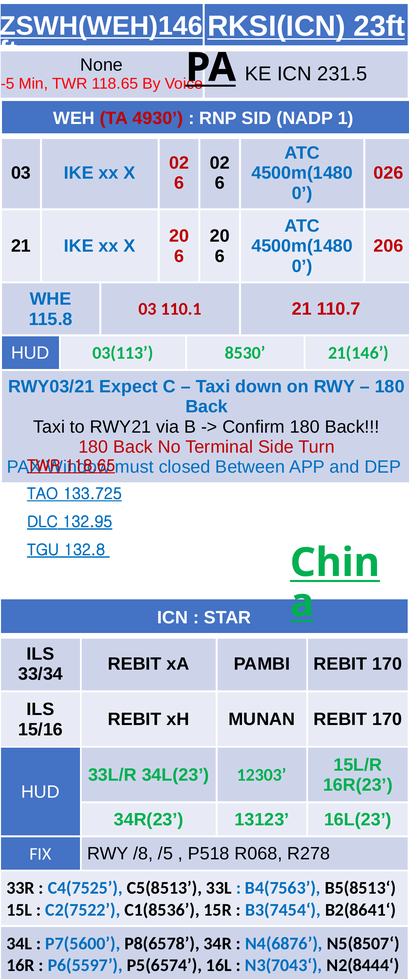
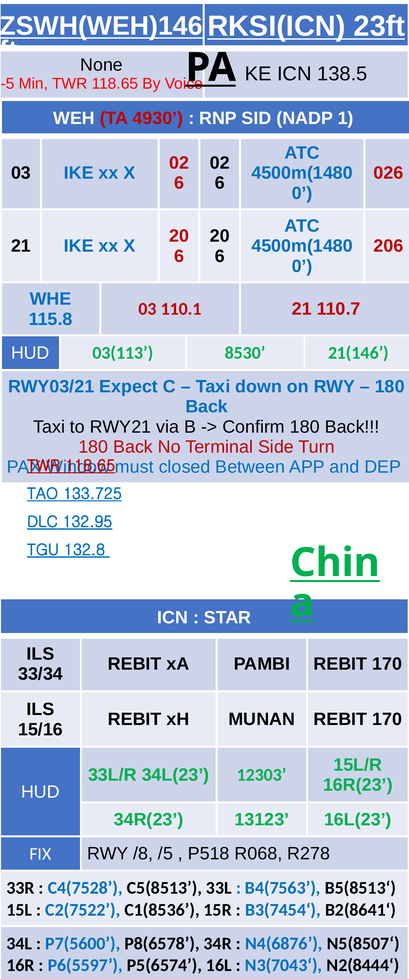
231.5: 231.5 -> 138.5
C4(7525: C4(7525 -> C4(7528
